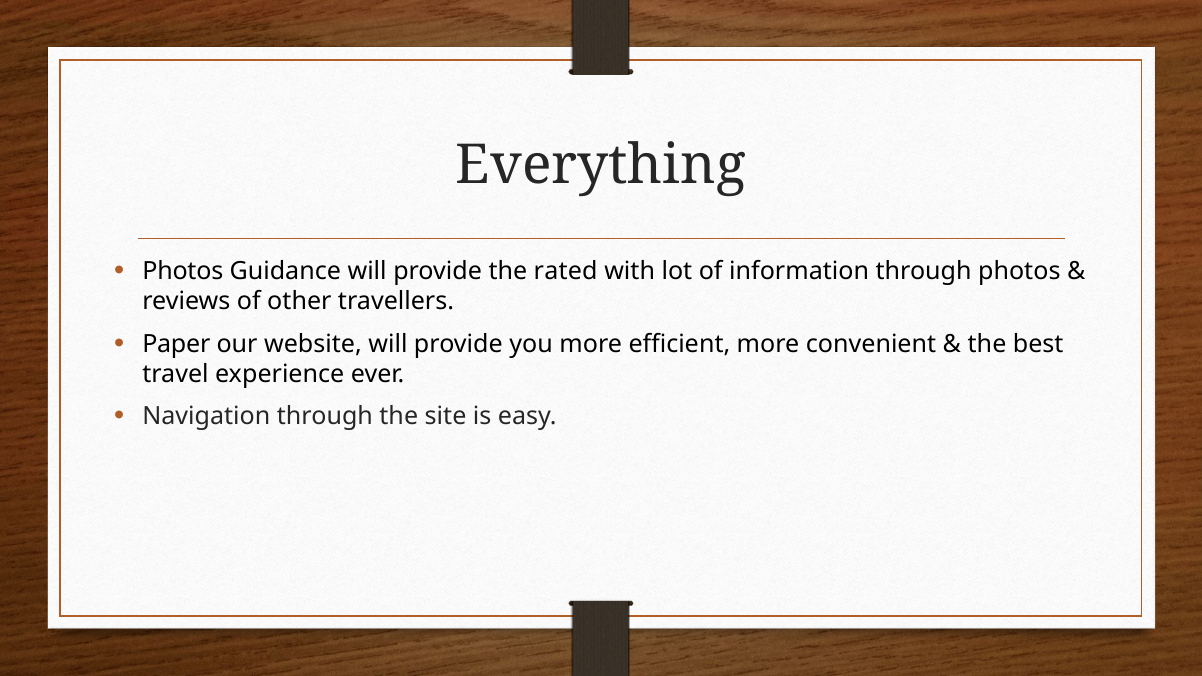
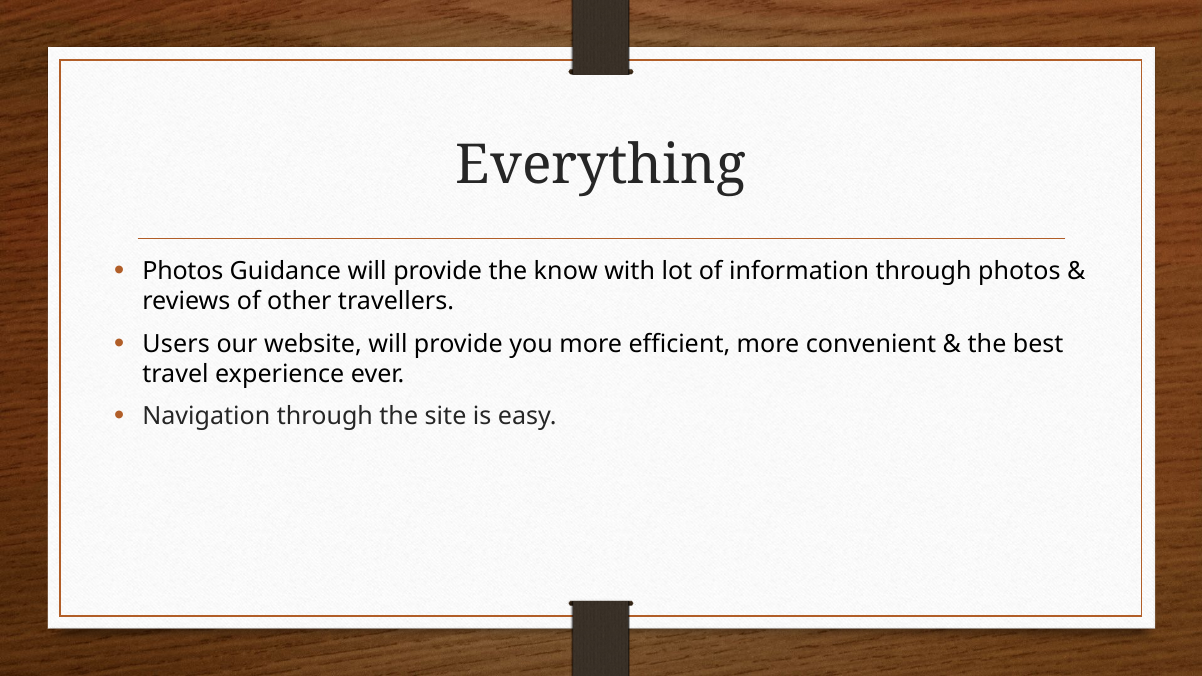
rated: rated -> know
Paper: Paper -> Users
